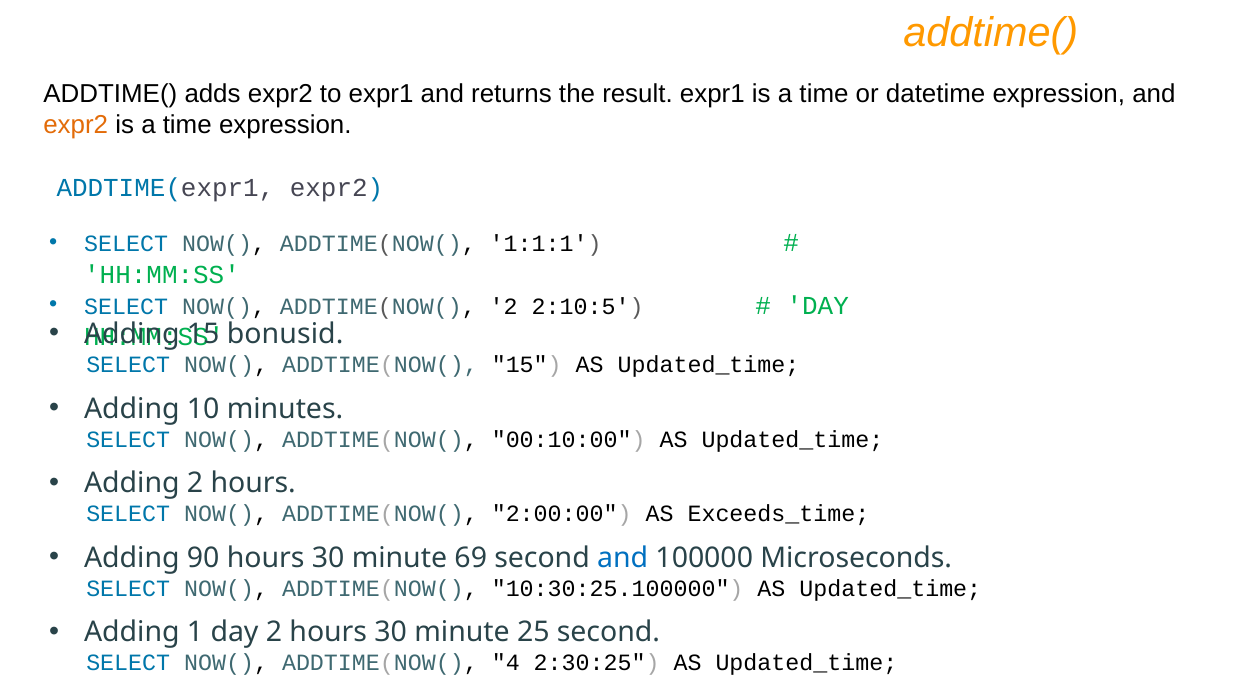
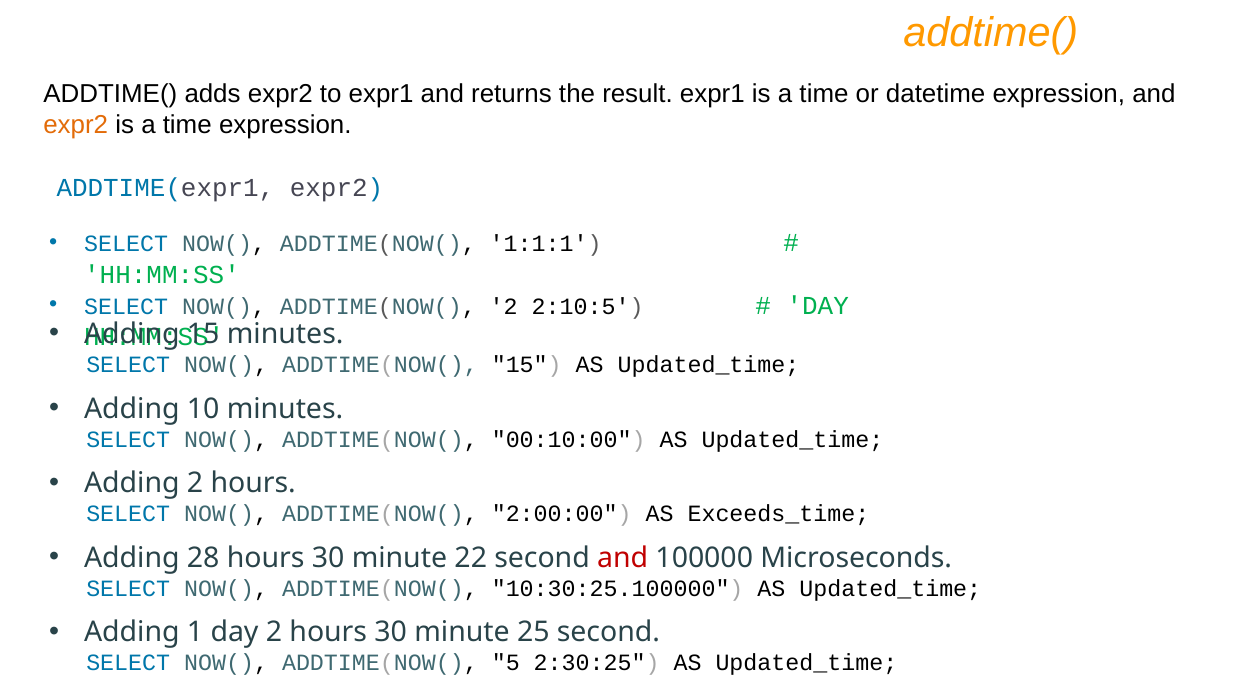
bonusid at (285, 334): bonusid -> minutes
90: 90 -> 28
69: 69 -> 22
and at (623, 558) colour: blue -> red
4: 4 -> 5
